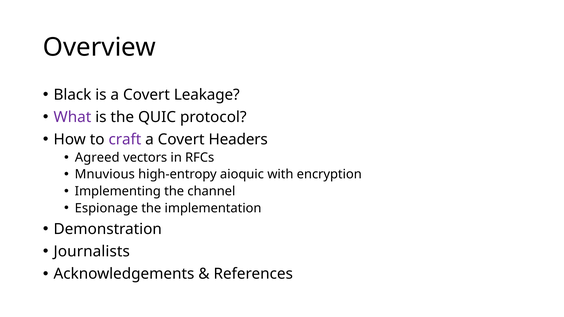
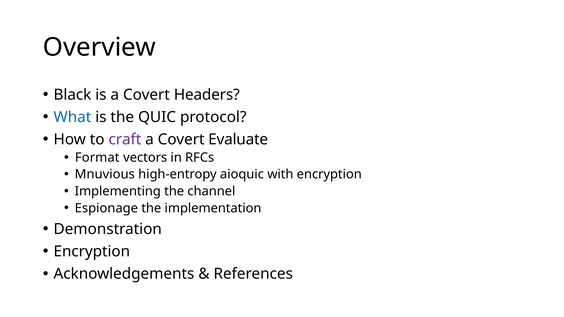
Leakage: Leakage -> Headers
What colour: purple -> blue
Headers: Headers -> Evaluate
Agreed: Agreed -> Format
Journalists at (92, 252): Journalists -> Encryption
